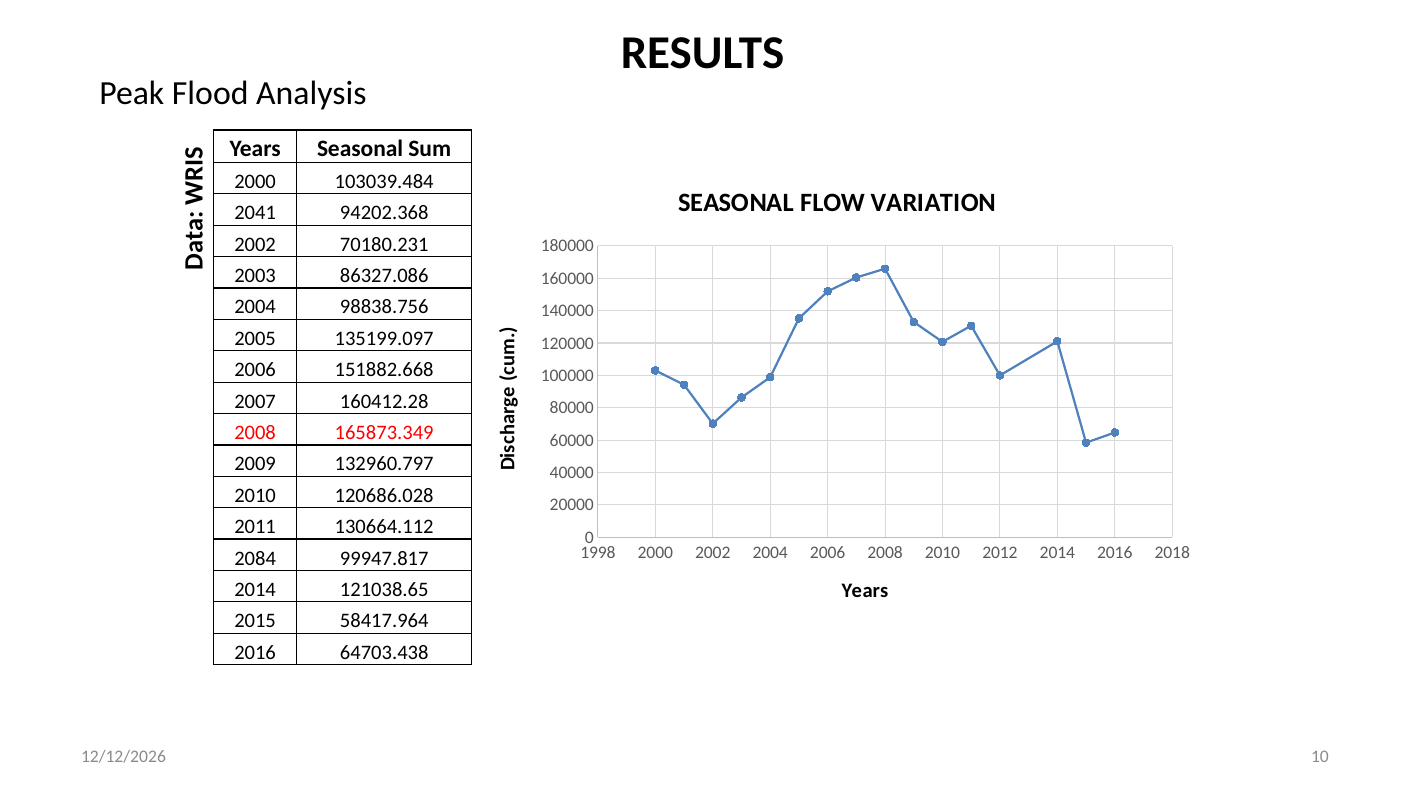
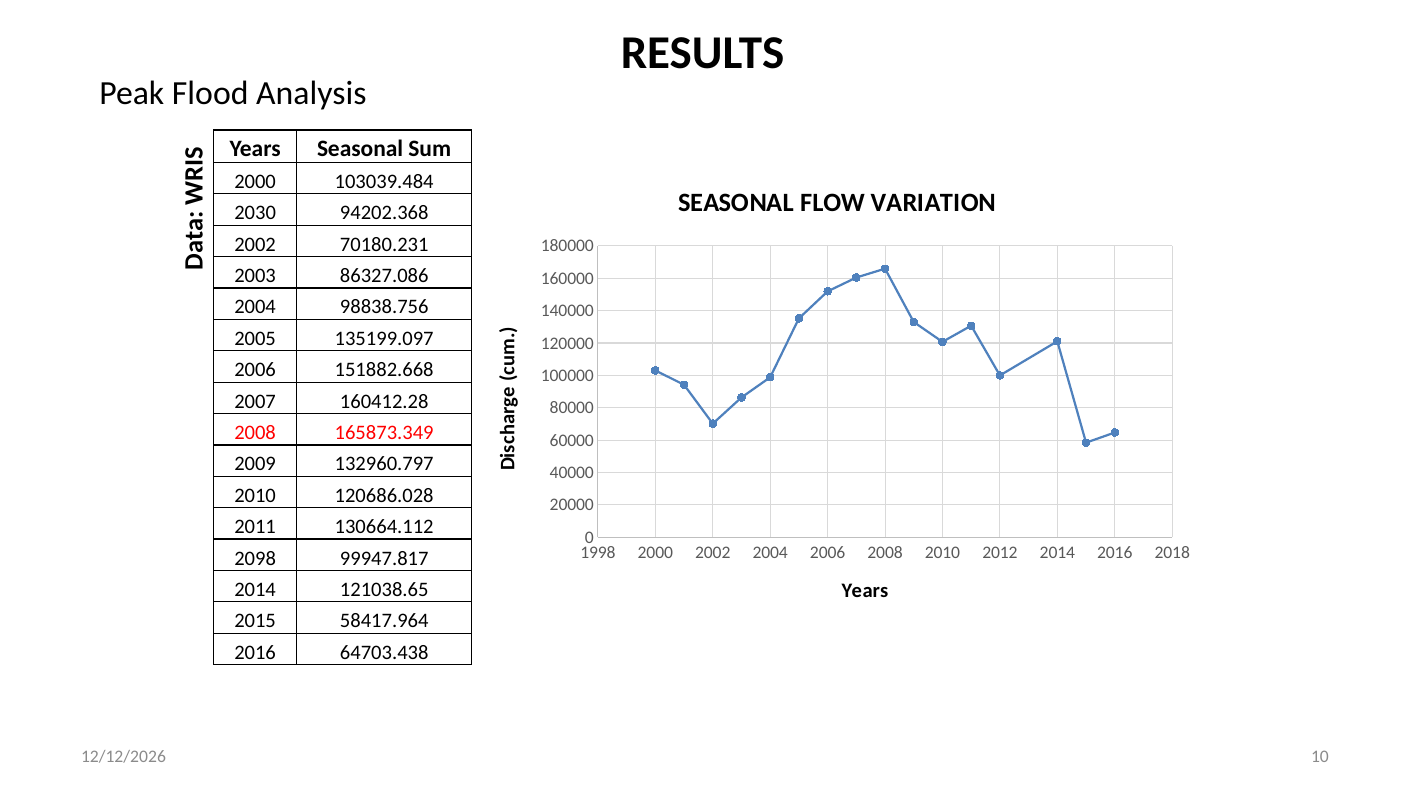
2041: 2041 -> 2030
2084: 2084 -> 2098
